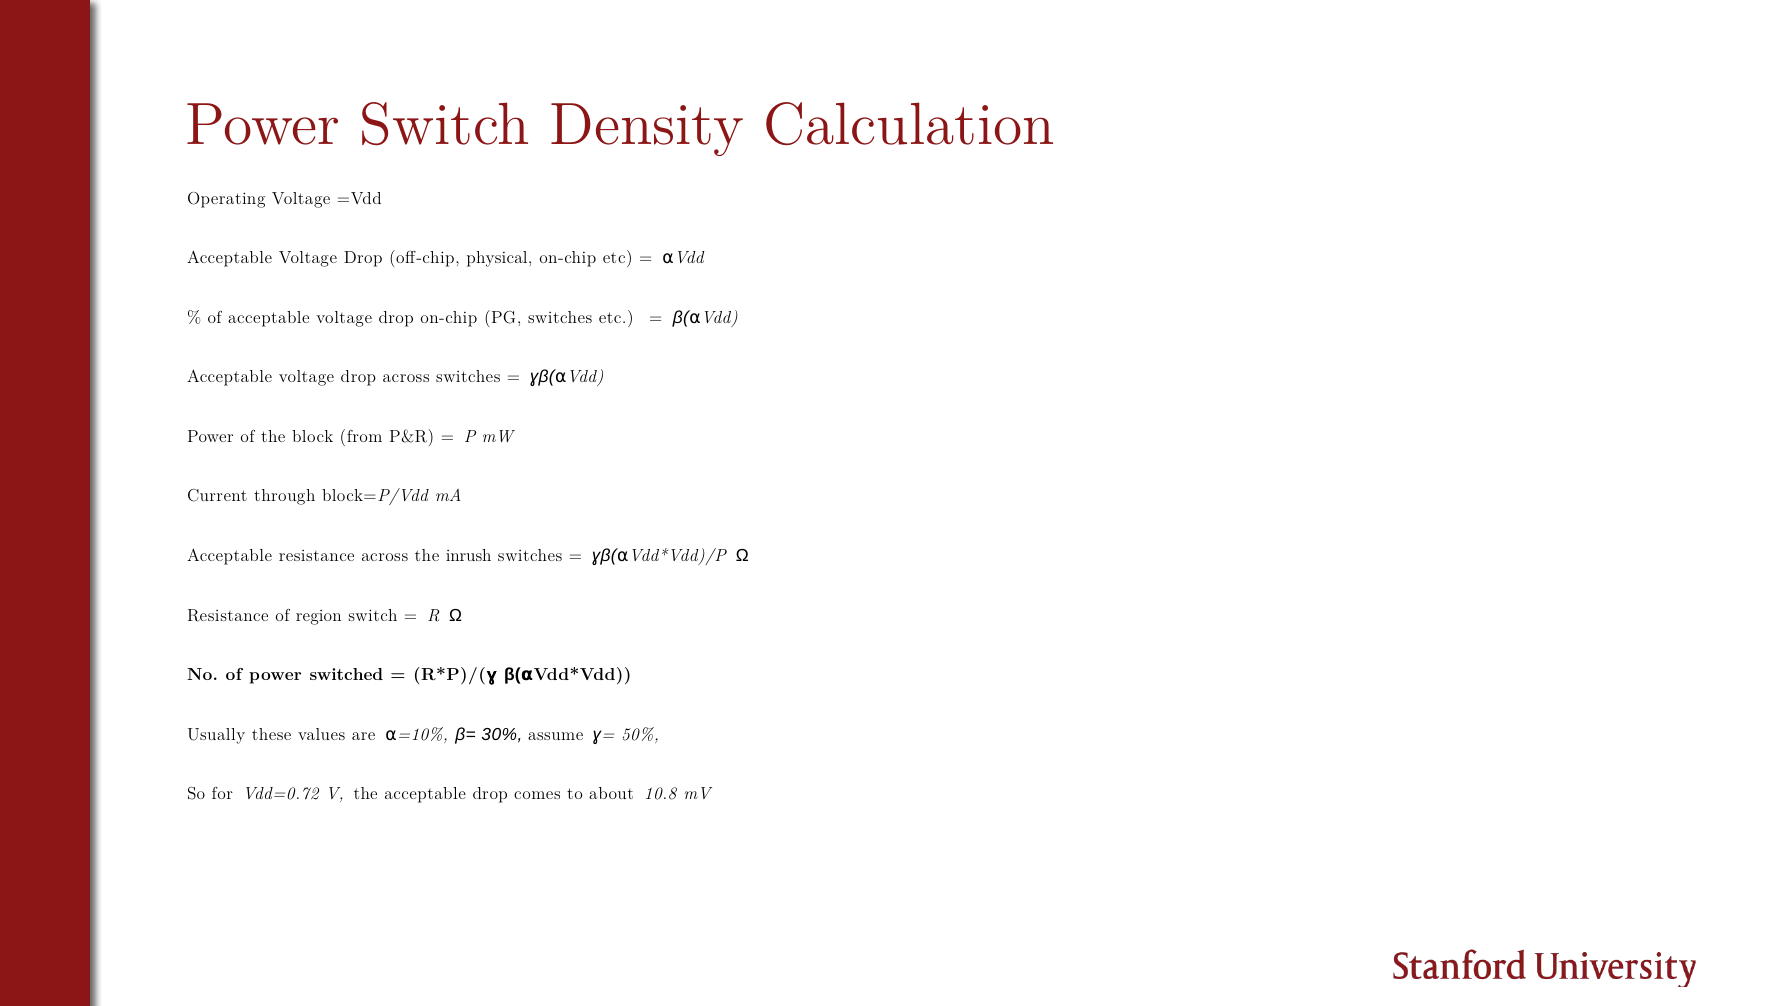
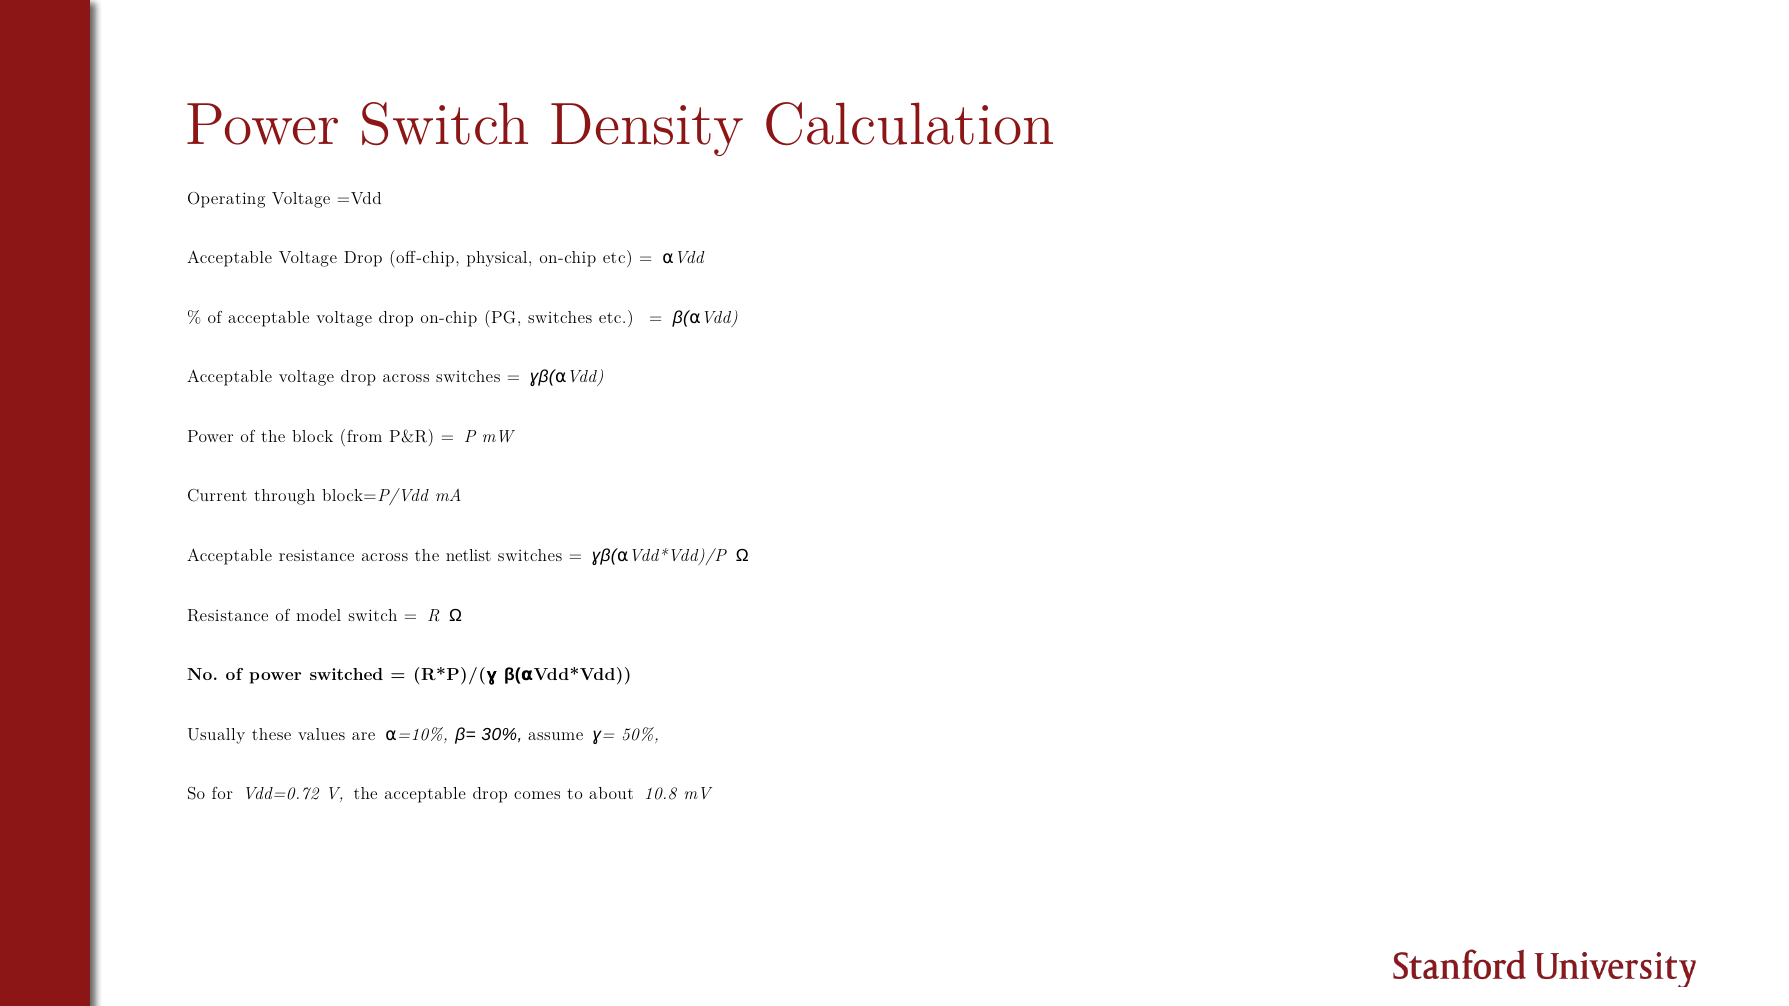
inrush: inrush -> netlist
region: region -> model
